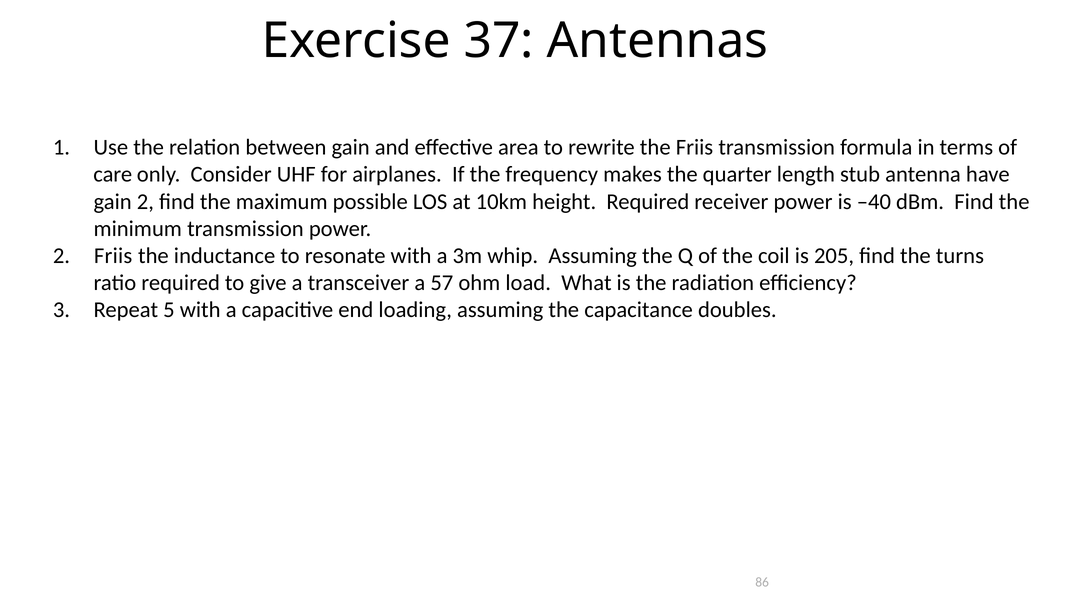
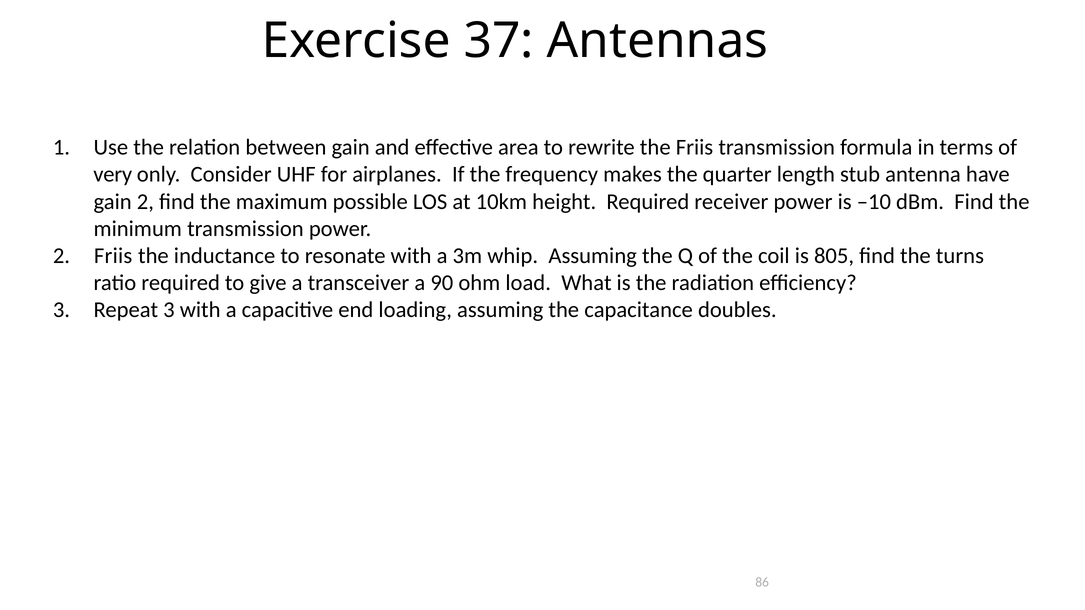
care: care -> very
–40: –40 -> –10
205: 205 -> 805
57: 57 -> 90
Repeat 5: 5 -> 3
